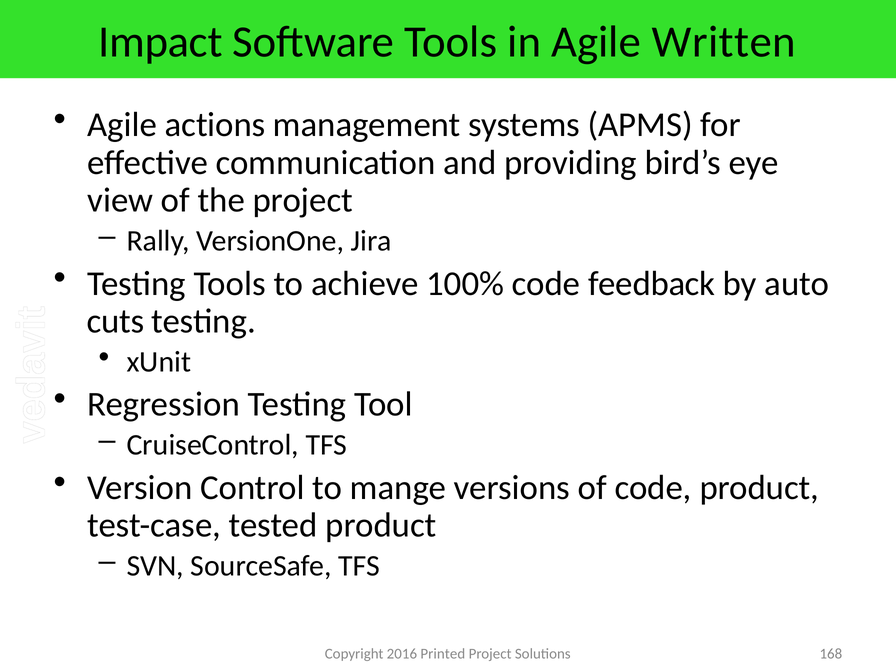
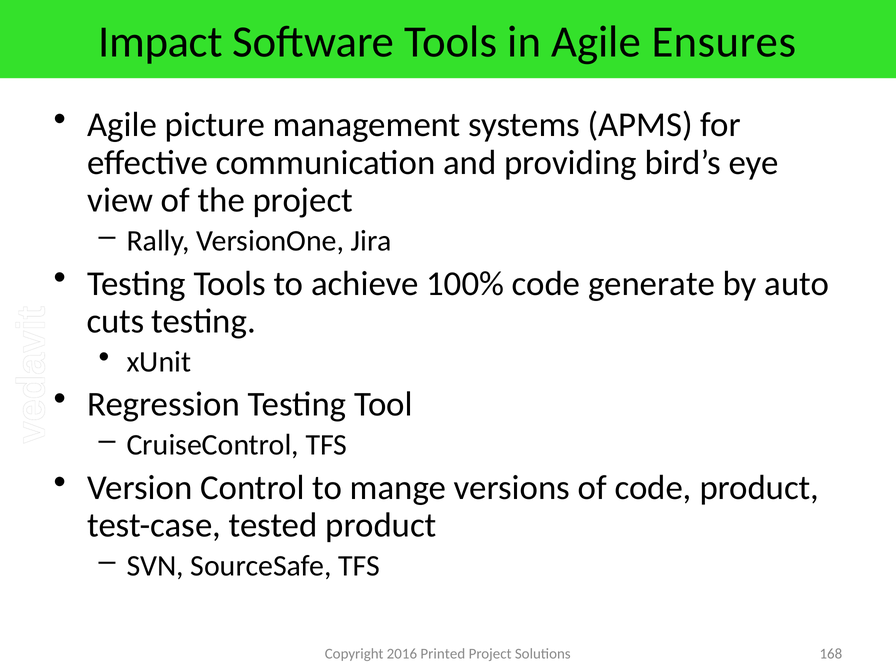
Written: Written -> Ensures
actions: actions -> picture
feedback: feedback -> generate
